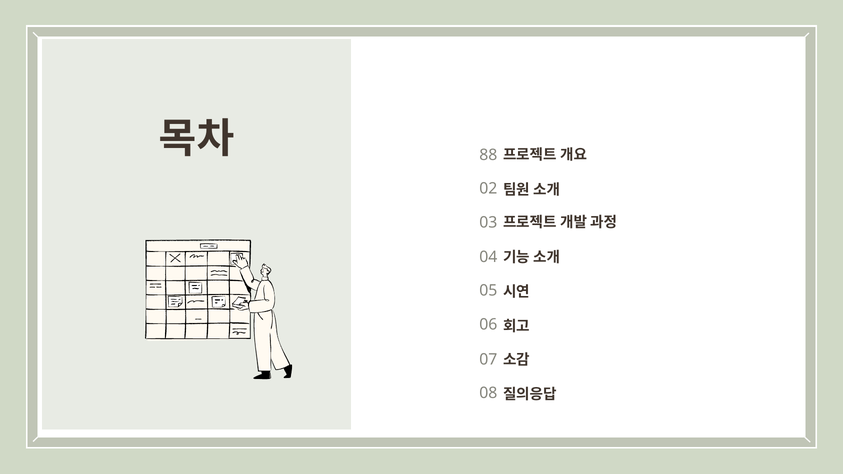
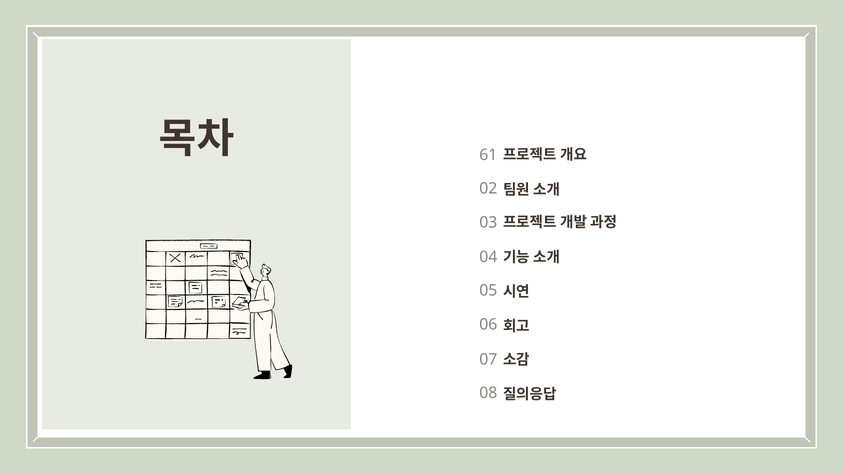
88: 88 -> 61
